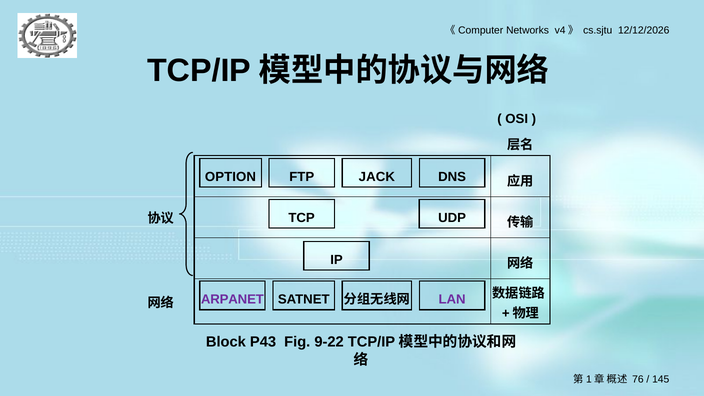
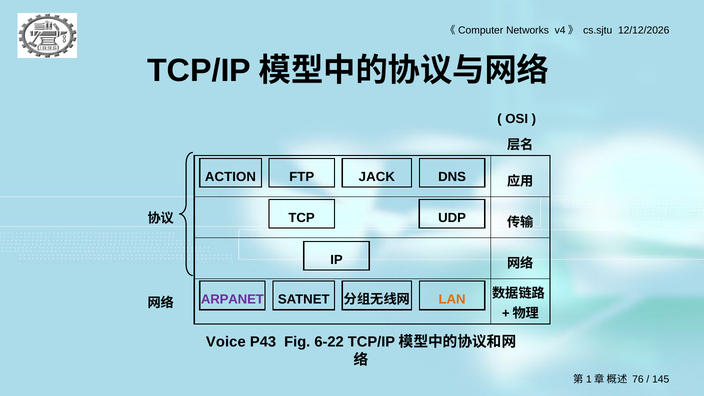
OPTION: OPTION -> ACTION
LAN colour: purple -> orange
Block: Block -> Voice
9-22: 9-22 -> 6-22
